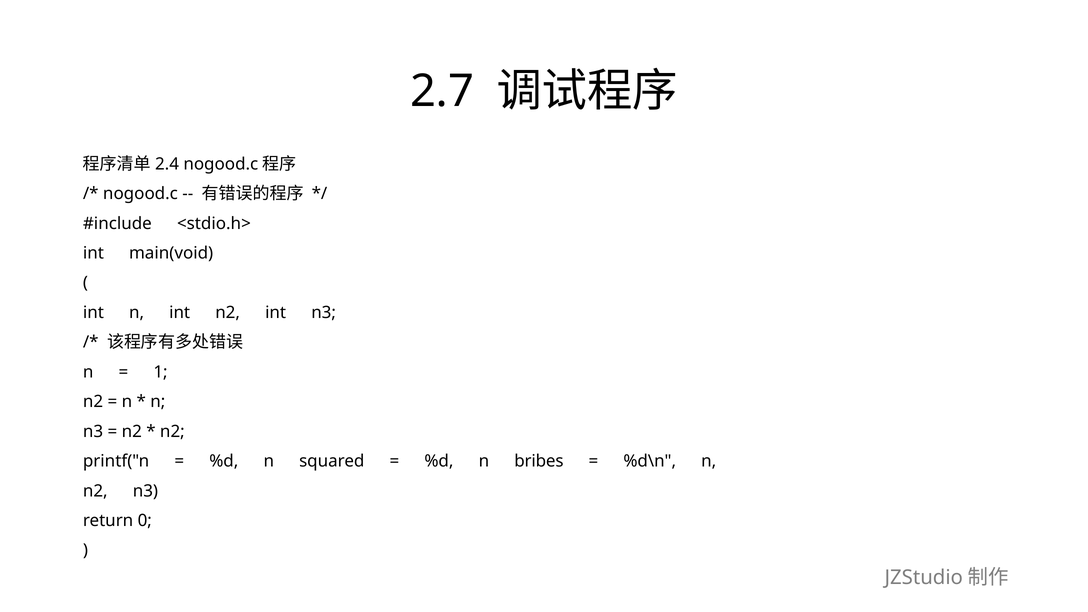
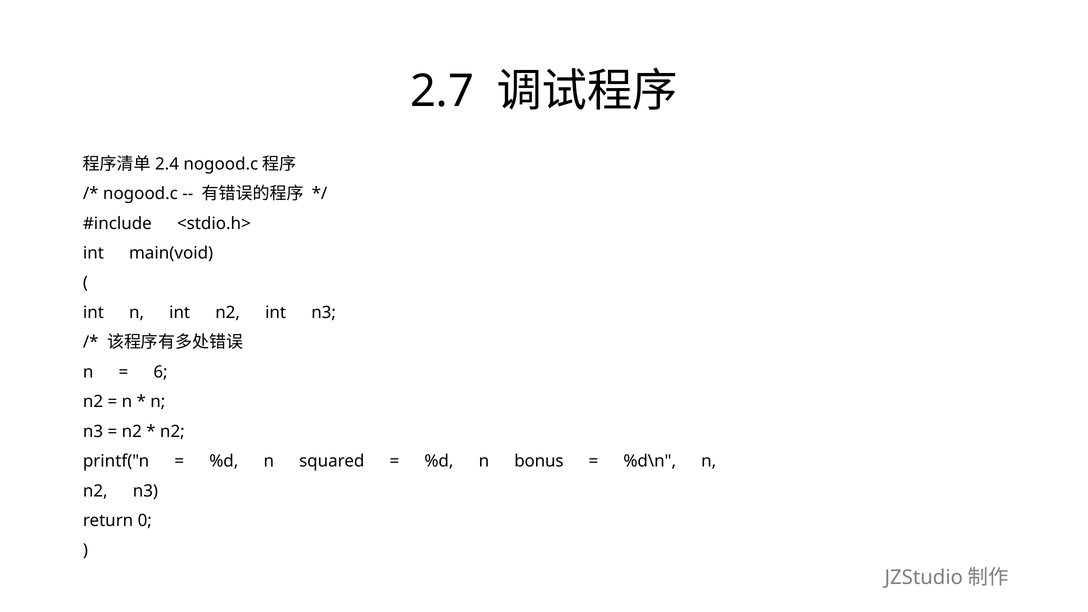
1: 1 -> 6
bribes: bribes -> bonus
